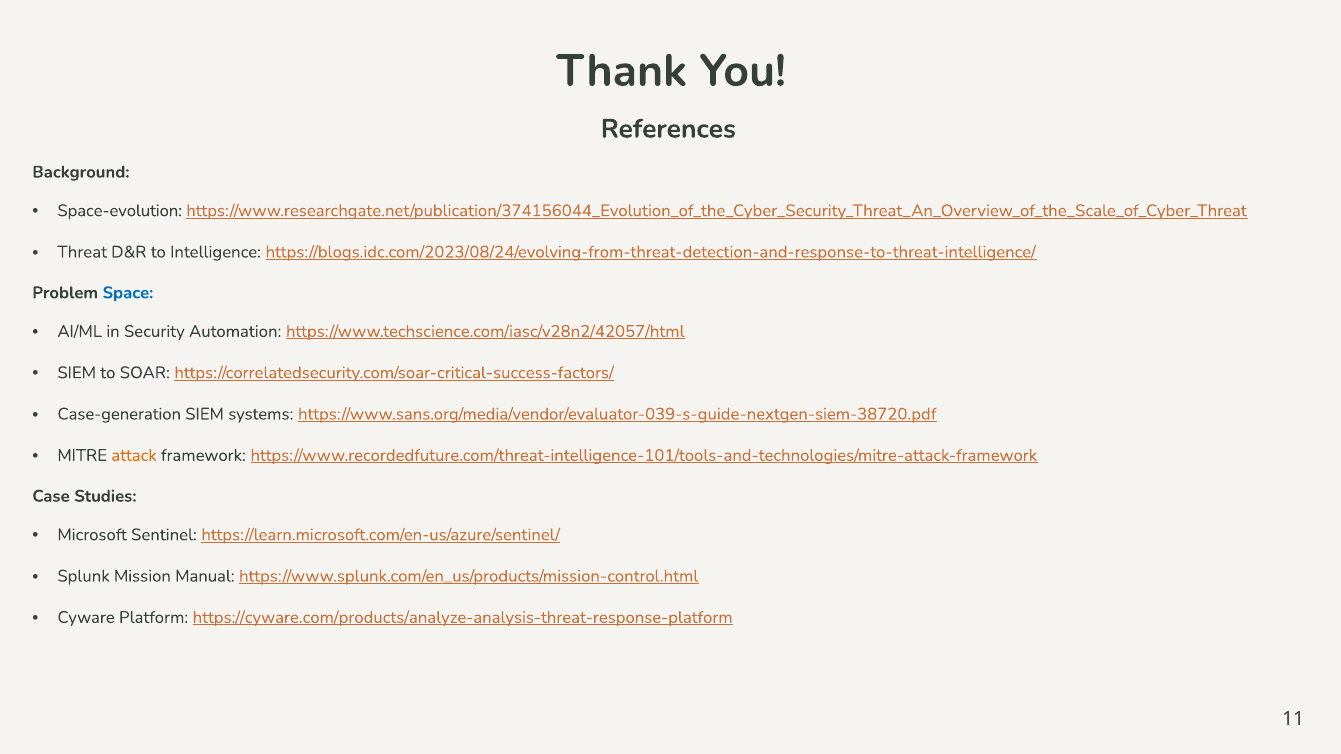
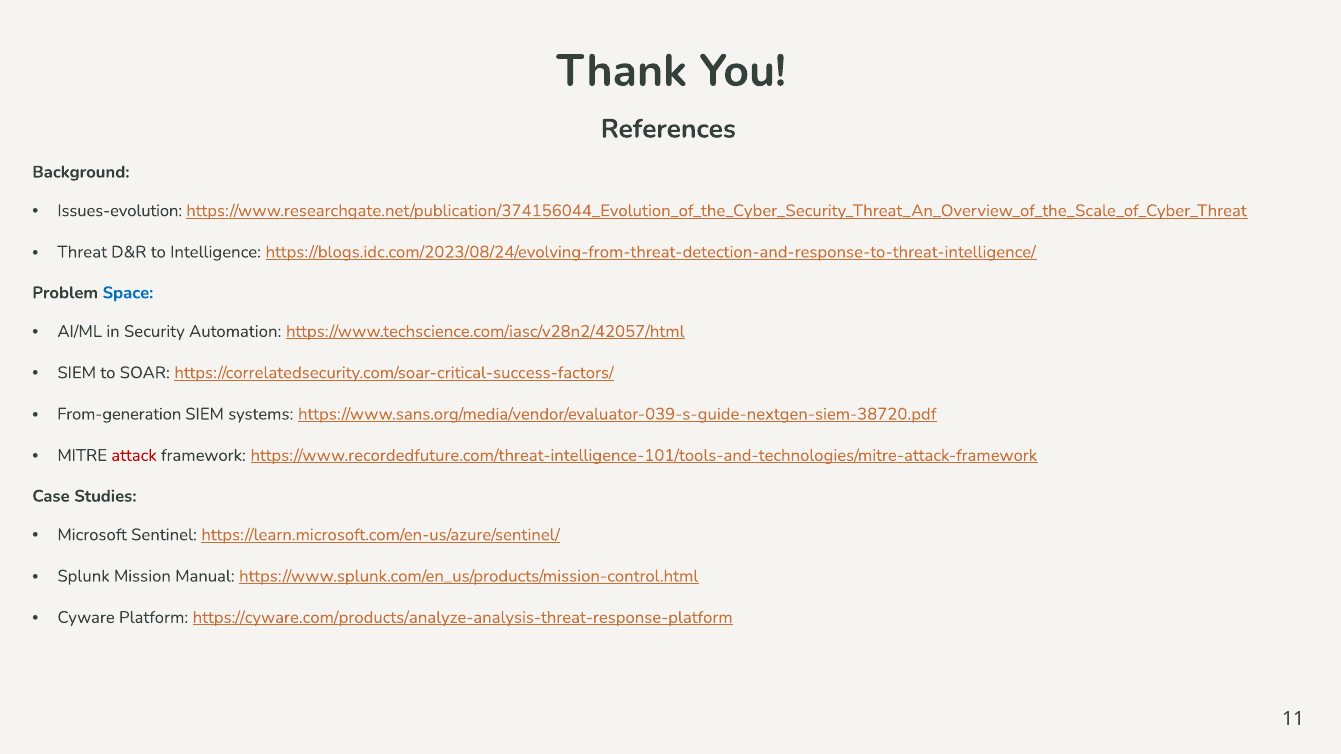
Space-evolution: Space-evolution -> Issues-evolution
Case-generation: Case-generation -> From-generation
attack colour: orange -> red
